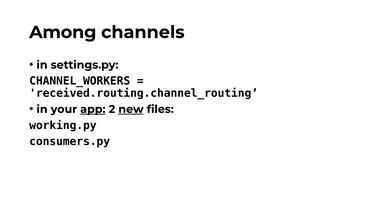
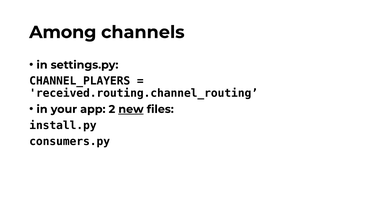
CHANNEL_WORKERS: CHANNEL_WORKERS -> CHANNEL_PLAYERS
app underline: present -> none
working.py: working.py -> install.py
